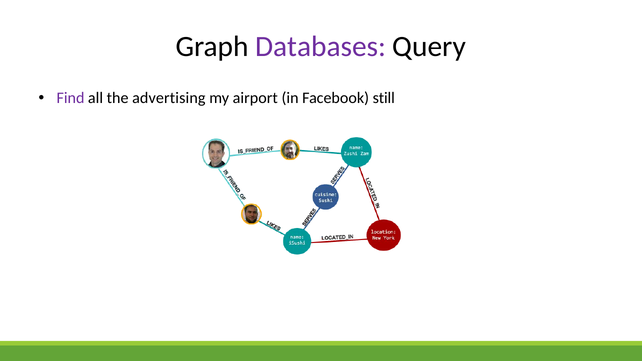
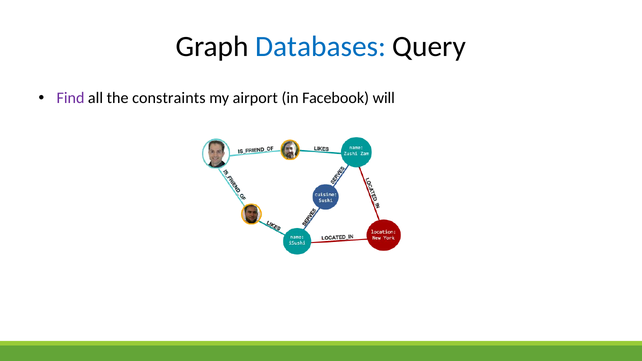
Databases colour: purple -> blue
advertising: advertising -> constraints
still: still -> will
